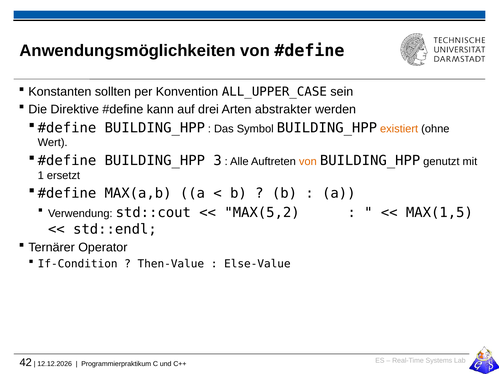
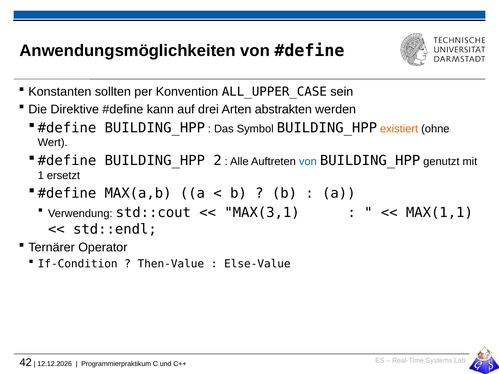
abstrakter: abstrakter -> abstrakten
3: 3 -> 2
von at (308, 162) colour: orange -> blue
MAX(5,2: MAX(5,2 -> MAX(3,1
MAX(1,5: MAX(1,5 -> MAX(1,1
